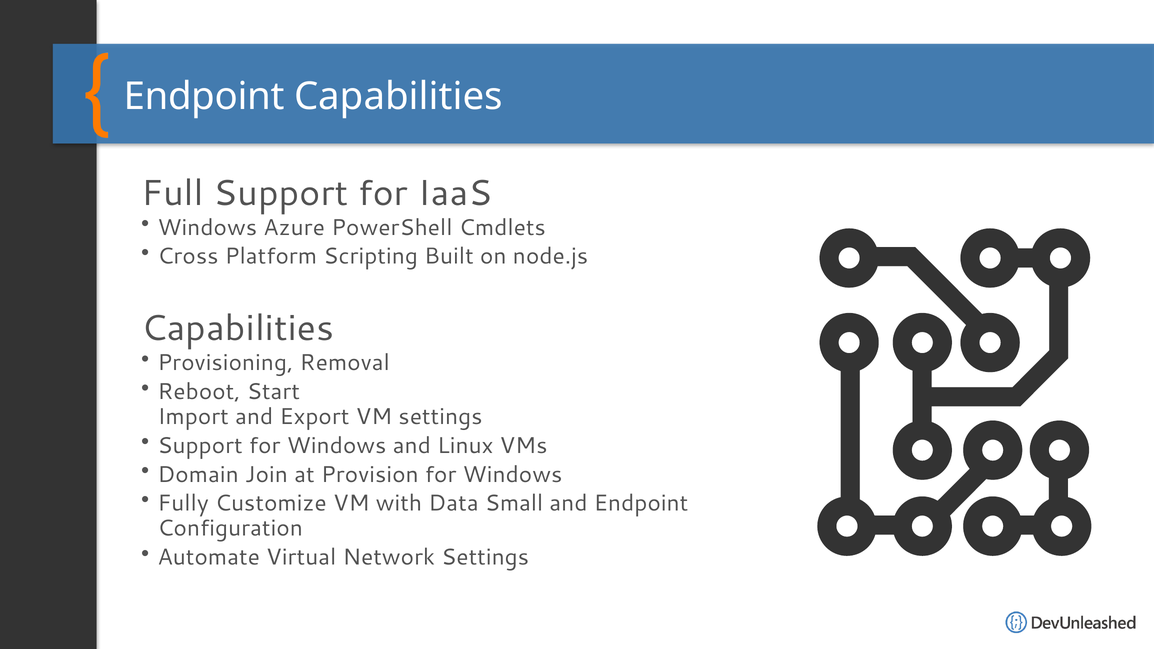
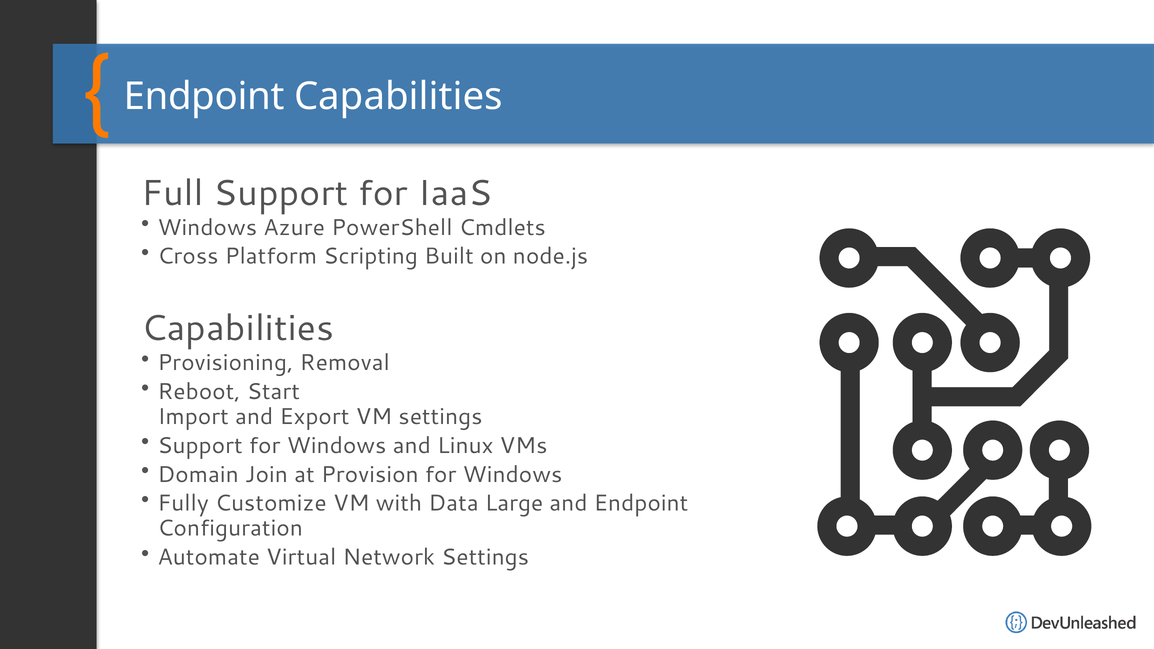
Small: Small -> Large
